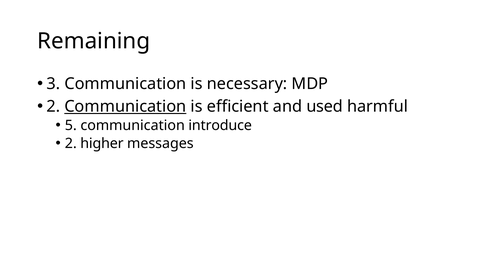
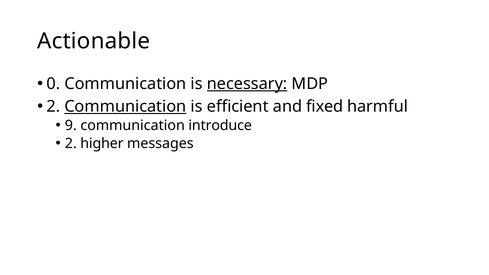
Remaining: Remaining -> Actionable
3: 3 -> 0
necessary underline: none -> present
used: used -> fixed
5: 5 -> 9
